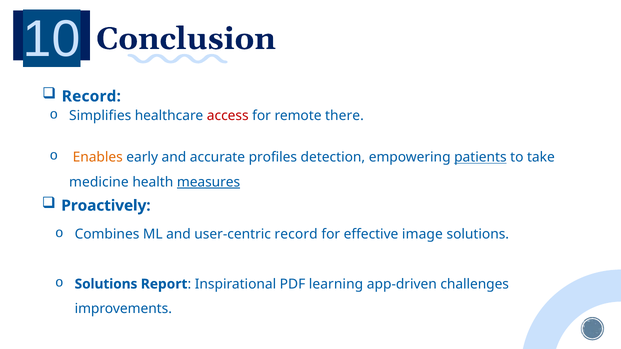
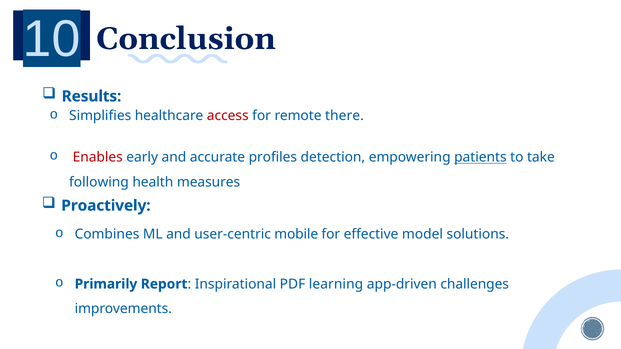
Record at (91, 96): Record -> Results
Enables colour: orange -> red
medicine: medicine -> following
measures underline: present -> none
user-centric record: record -> mobile
image: image -> model
Solutions at (106, 284): Solutions -> Primarily
